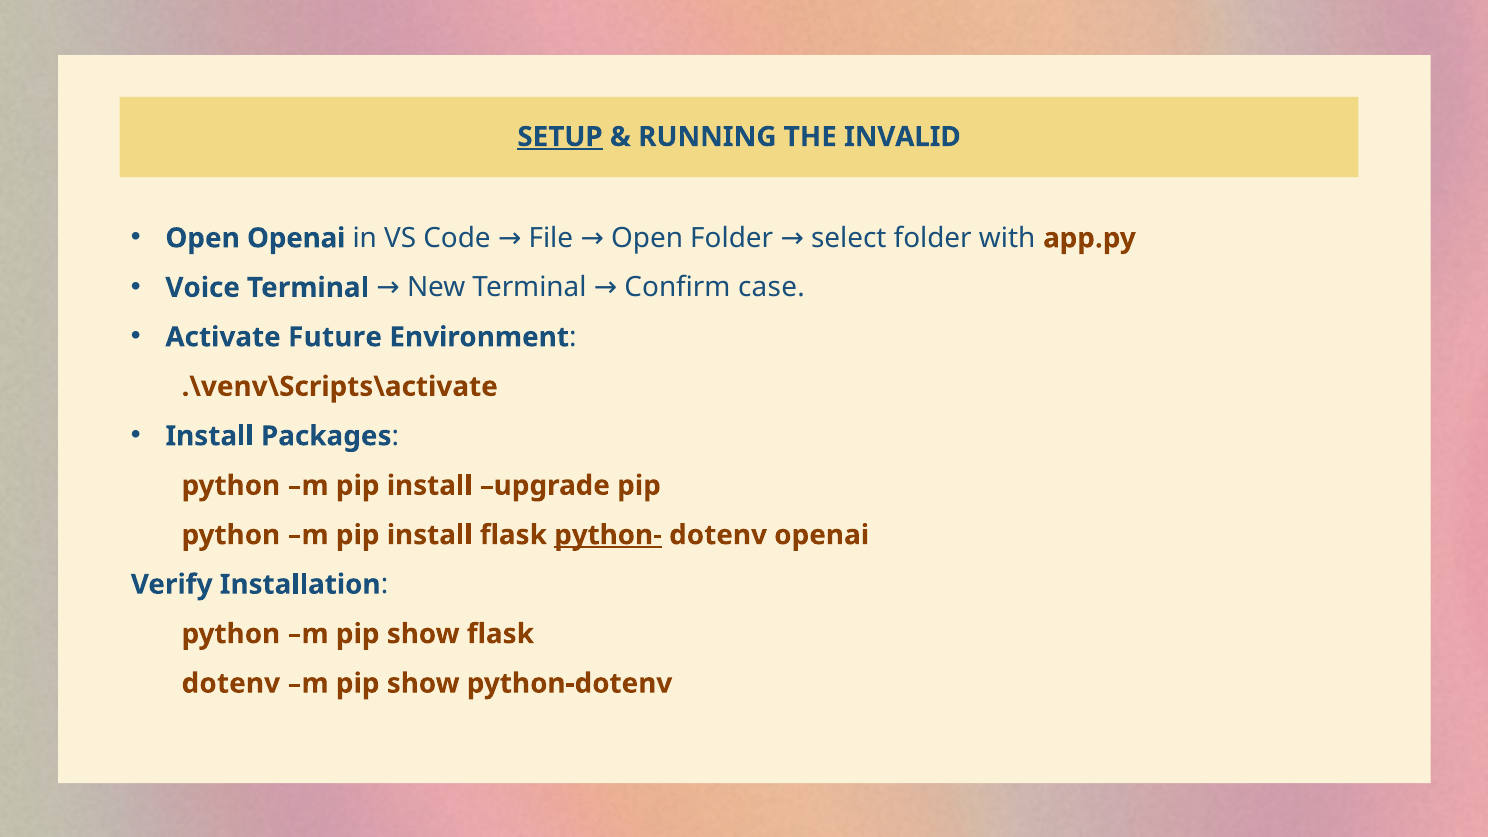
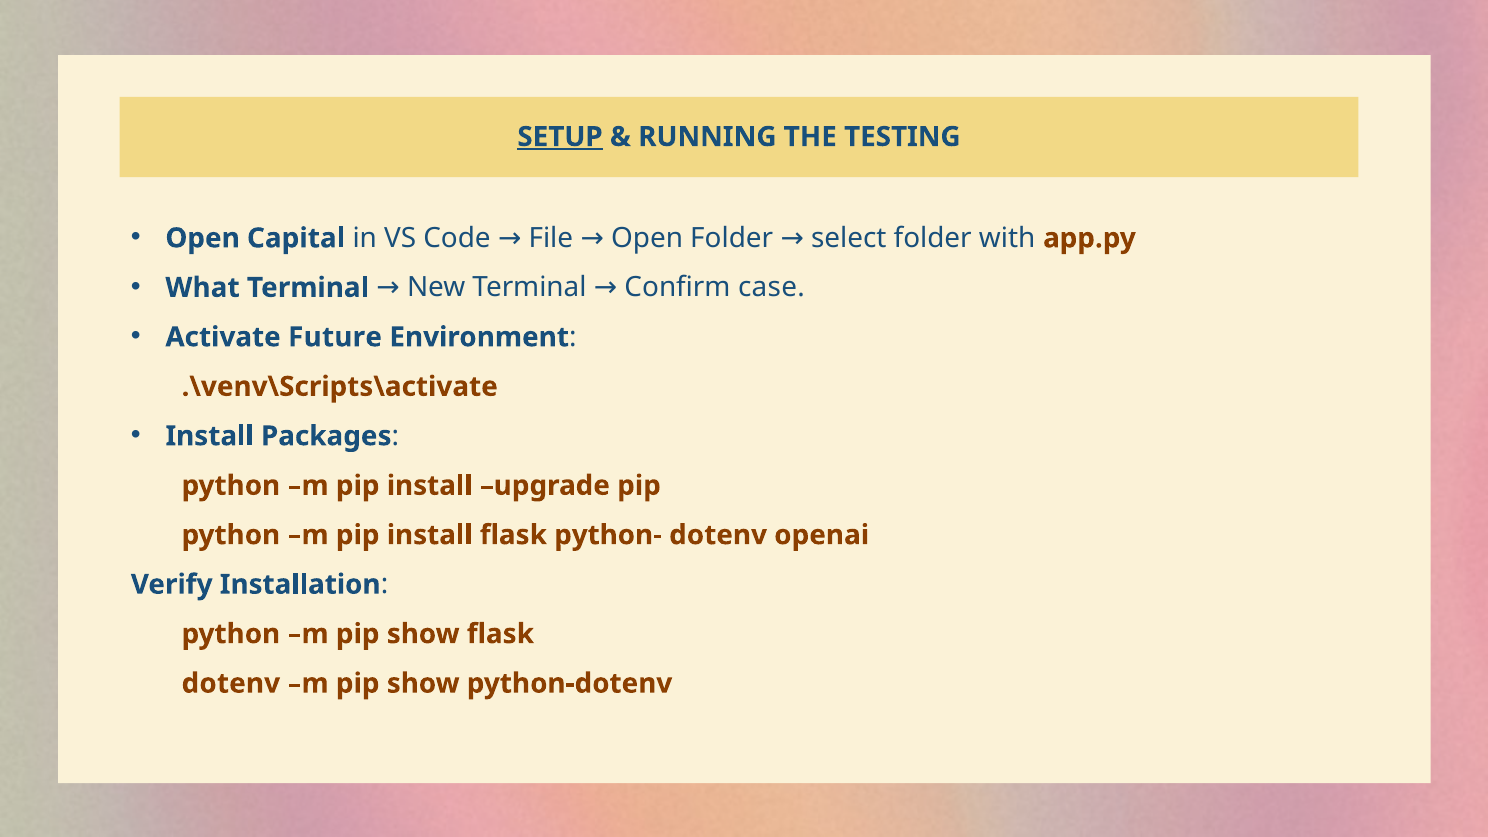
INVALID: INVALID -> TESTING
Open Openai: Openai -> Capital
Voice: Voice -> What
python- underline: present -> none
